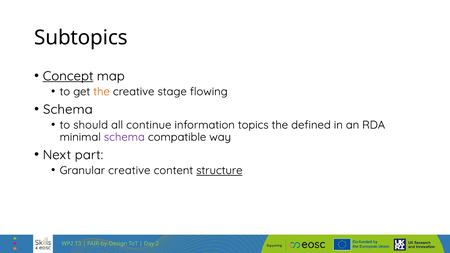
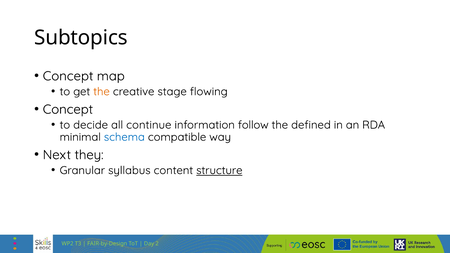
Concept at (68, 76) underline: present -> none
Schema at (68, 109): Schema -> Concept
should: should -> decide
topics: topics -> follow
schema at (124, 137) colour: purple -> blue
part: part -> they
Granular creative: creative -> syllabus
